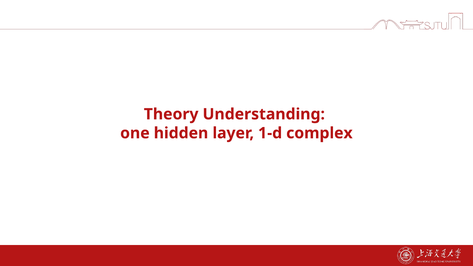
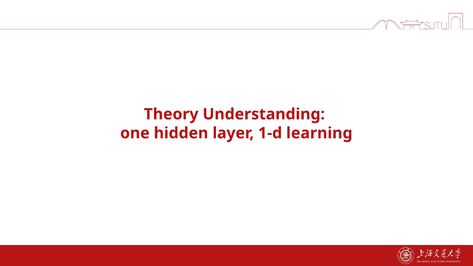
complex: complex -> learning
